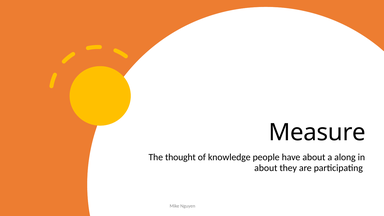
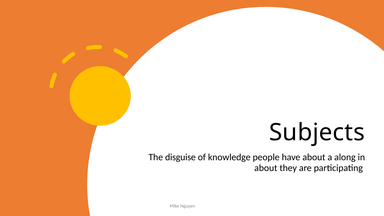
Measure: Measure -> Subjects
thought: thought -> disguise
